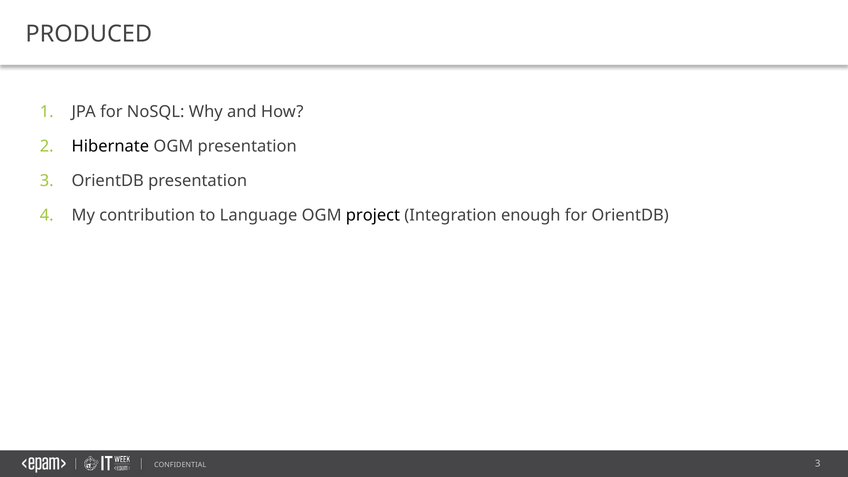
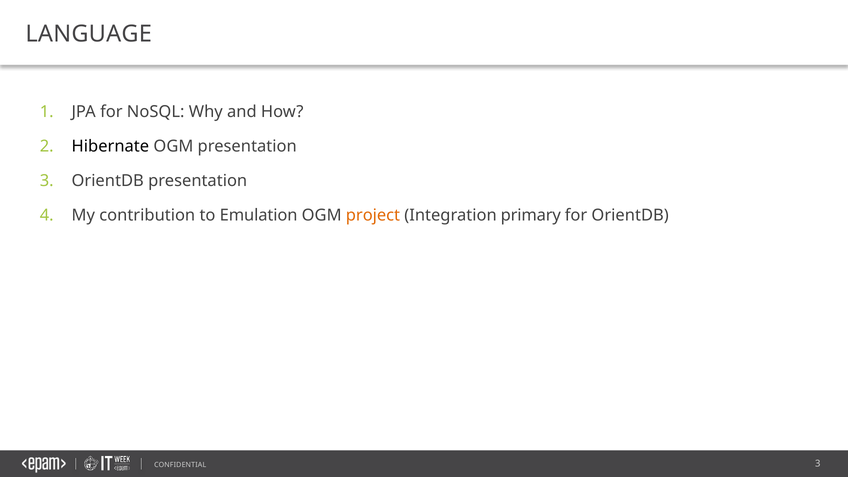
PRODUCED: PRODUCED -> LANGUAGE
Language: Language -> Emulation
project colour: black -> orange
enough: enough -> primary
